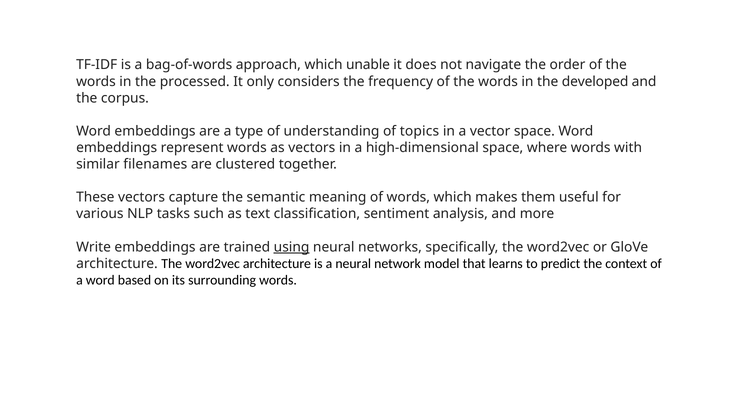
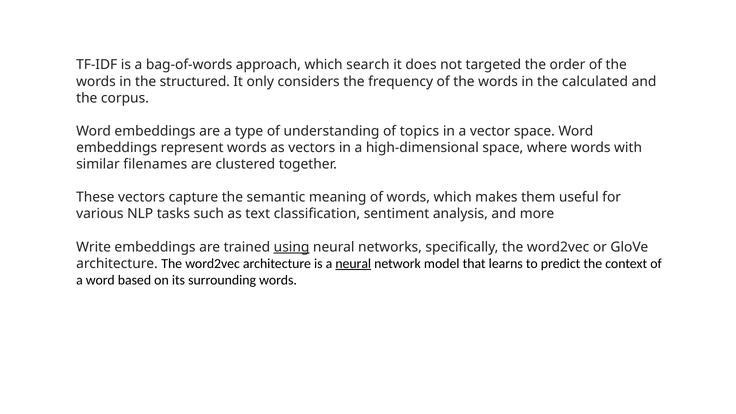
unable: unable -> search
navigate: navigate -> targeted
processed: processed -> structured
developed: developed -> calculated
neural at (353, 264) underline: none -> present
